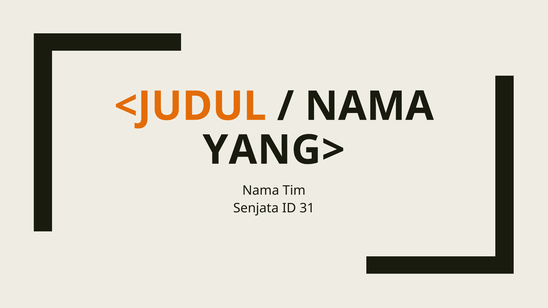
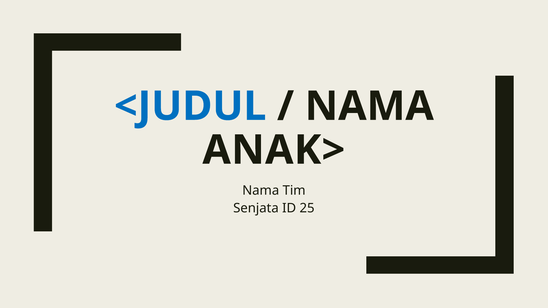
<JUDUL colour: orange -> blue
YANG>: YANG> -> ANAK>
31: 31 -> 25
